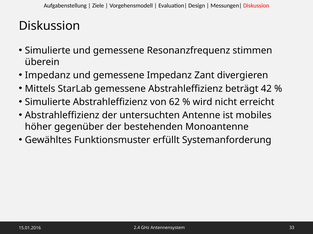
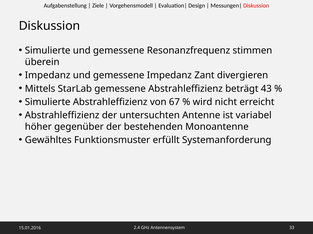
42: 42 -> 43
62: 62 -> 67
mobiles: mobiles -> variabel
